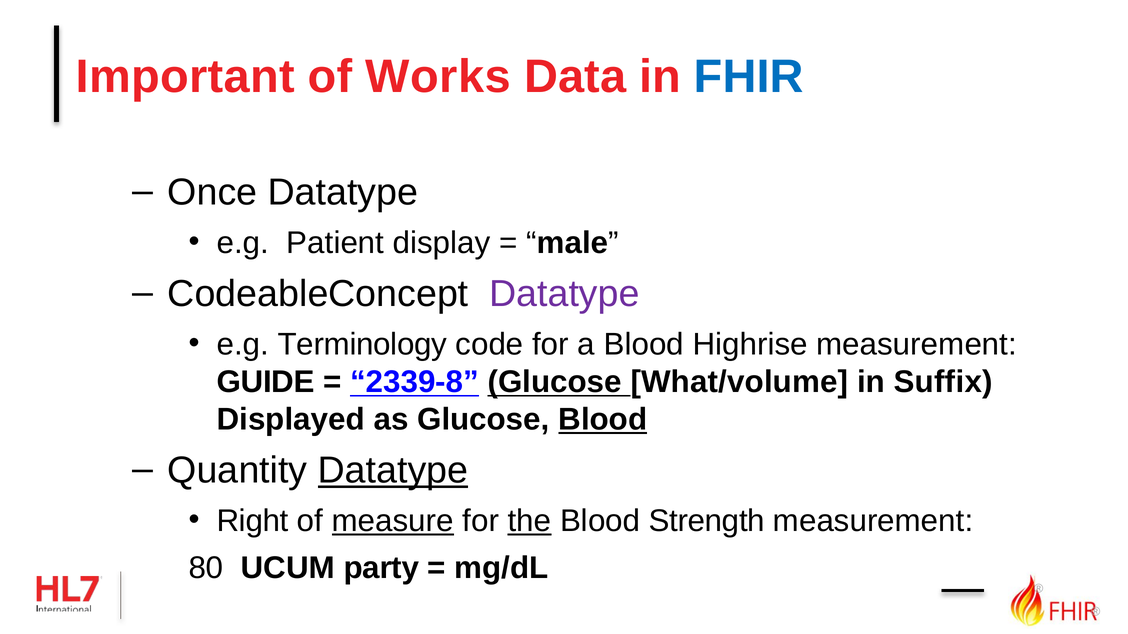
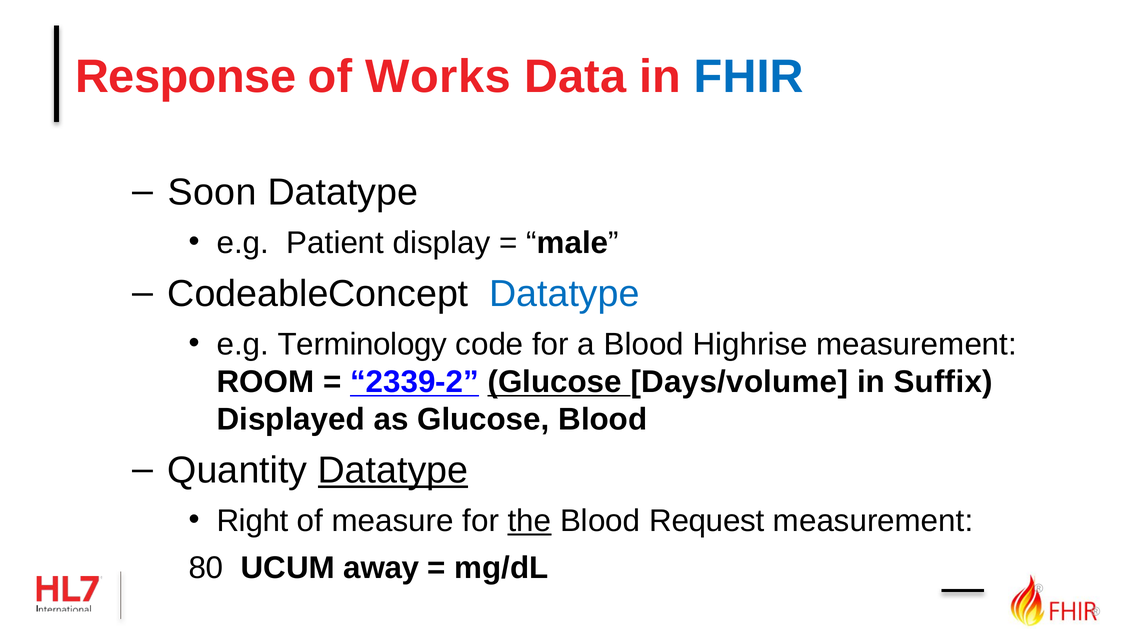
Important: Important -> Response
Once: Once -> Soon
Datatype at (564, 294) colour: purple -> blue
GUIDE: GUIDE -> ROOM
2339-8: 2339-8 -> 2339-2
What/volume: What/volume -> Days/volume
Blood at (603, 420) underline: present -> none
measure underline: present -> none
Strength: Strength -> Request
party: party -> away
